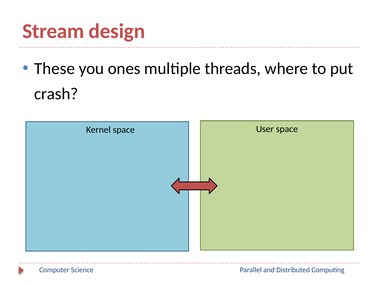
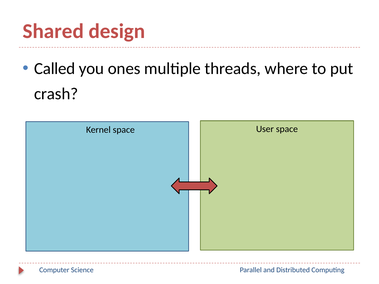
Stream: Stream -> Shared
These: These -> Called
